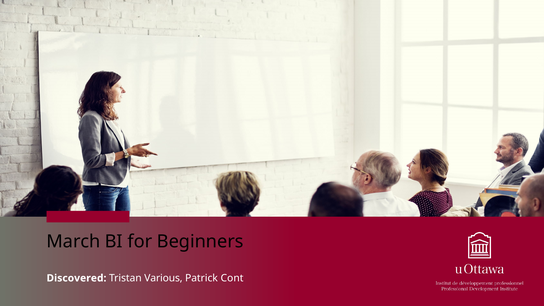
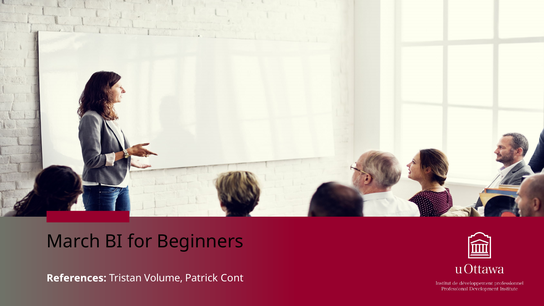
Discovered: Discovered -> References
Various: Various -> Volume
